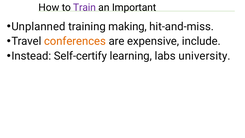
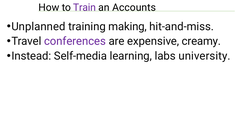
Important: Important -> Accounts
conferences colour: orange -> purple
include: include -> creamy
Self-certify: Self-certify -> Self-media
